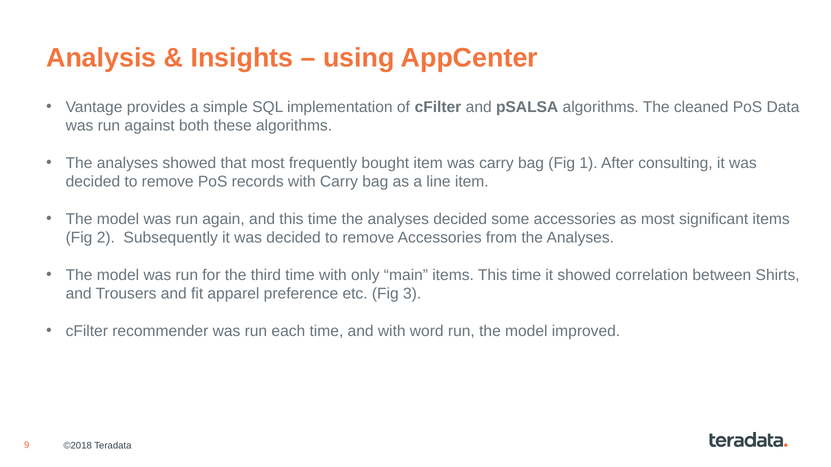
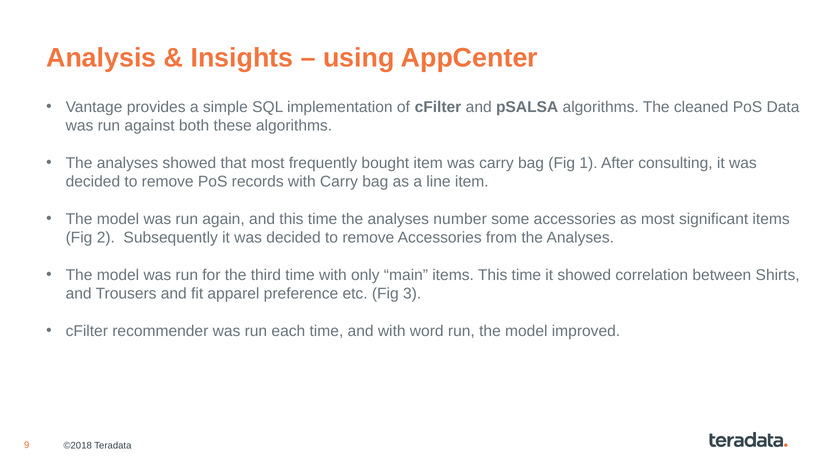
analyses decided: decided -> number
